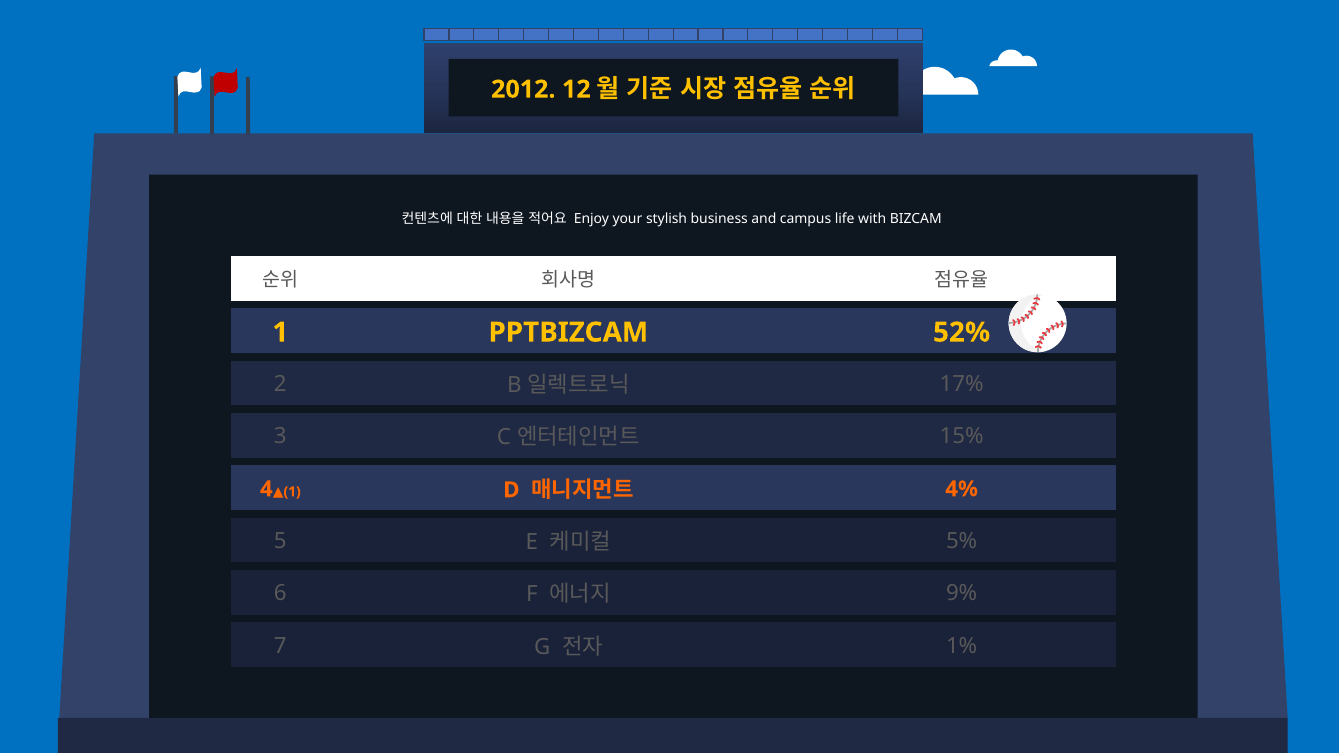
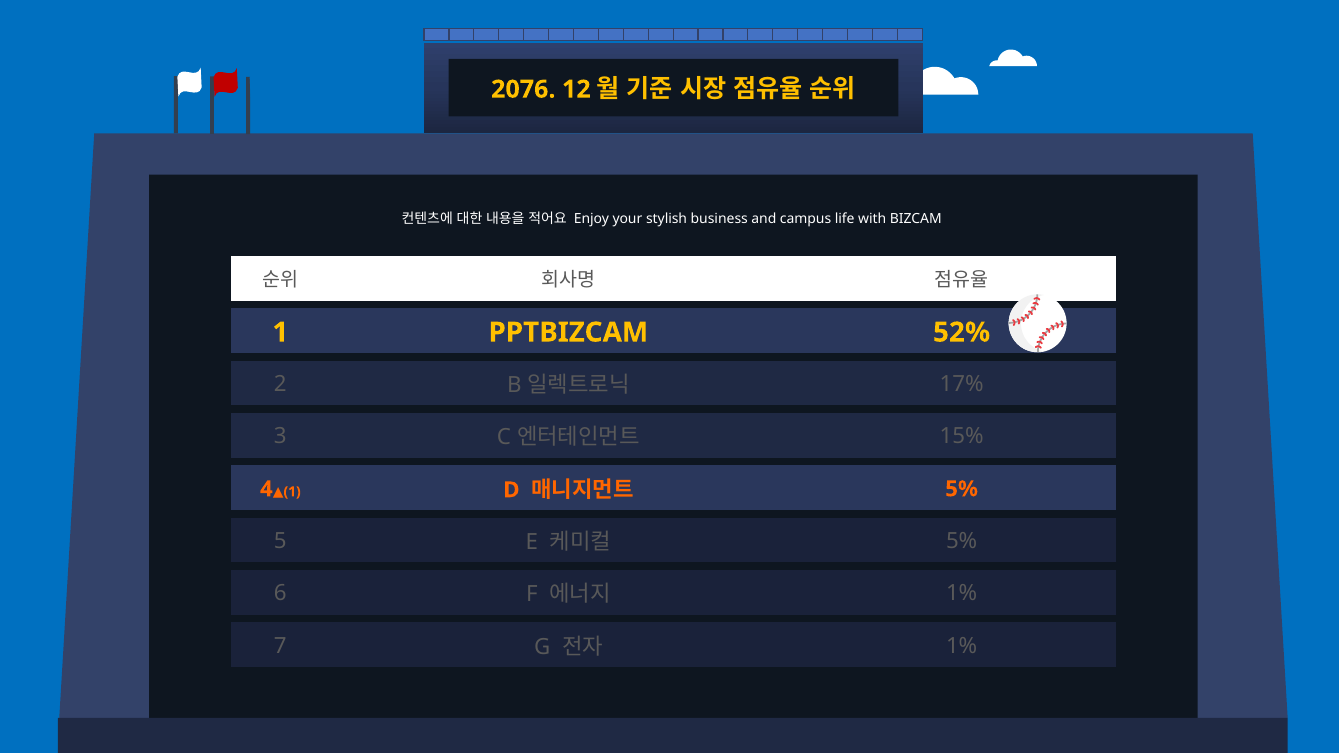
2012: 2012 -> 2076
4% at (962, 489): 4% -> 5%
9% at (962, 594): 9% -> 1%
